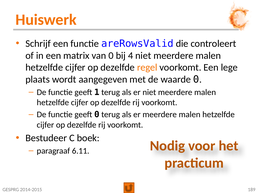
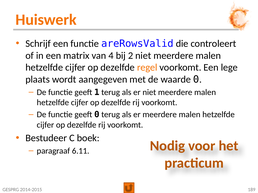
van 0: 0 -> 4
4: 4 -> 2
